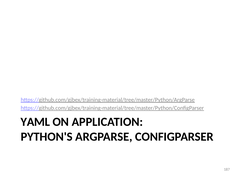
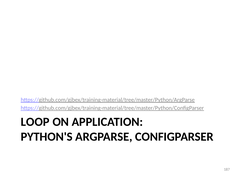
YAML: YAML -> LOOP
